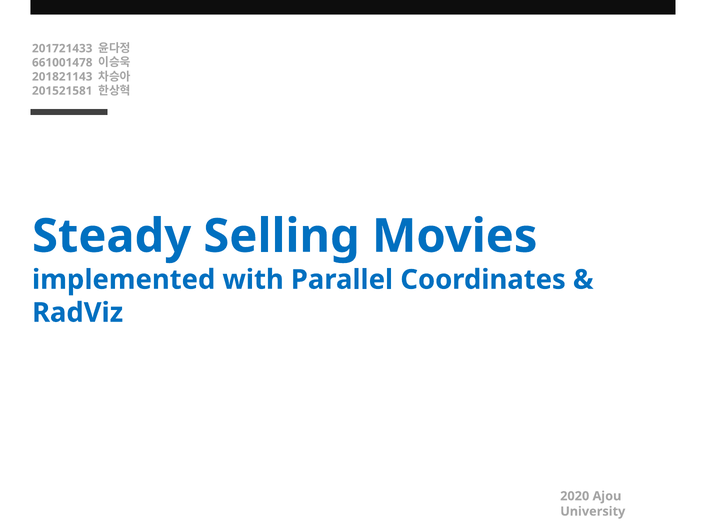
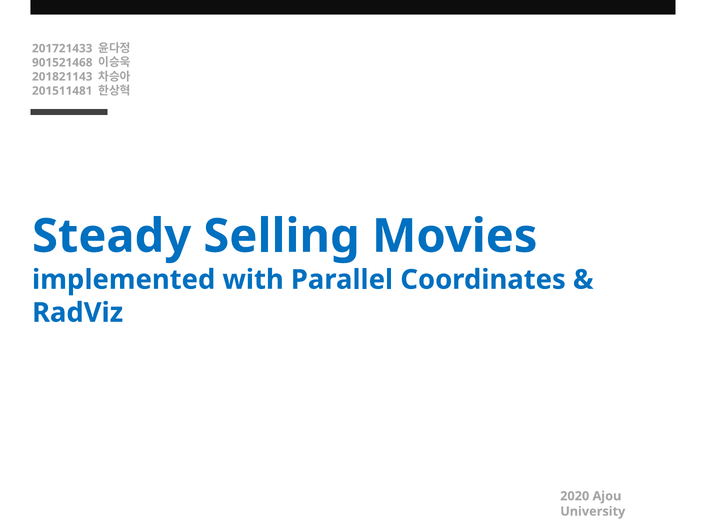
661001478: 661001478 -> 901521468
201521581: 201521581 -> 201511481
